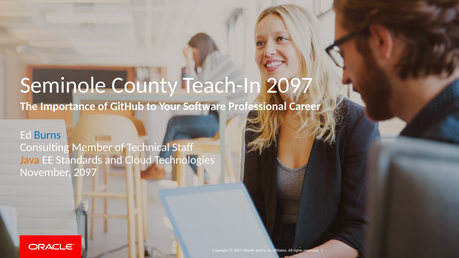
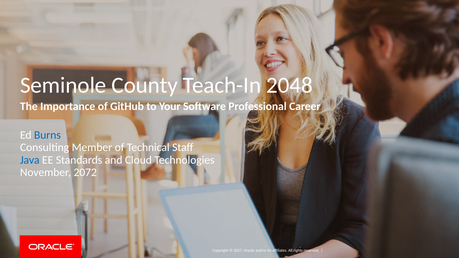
Teach-In 2097: 2097 -> 2048
Java colour: orange -> blue
November 2097: 2097 -> 2072
